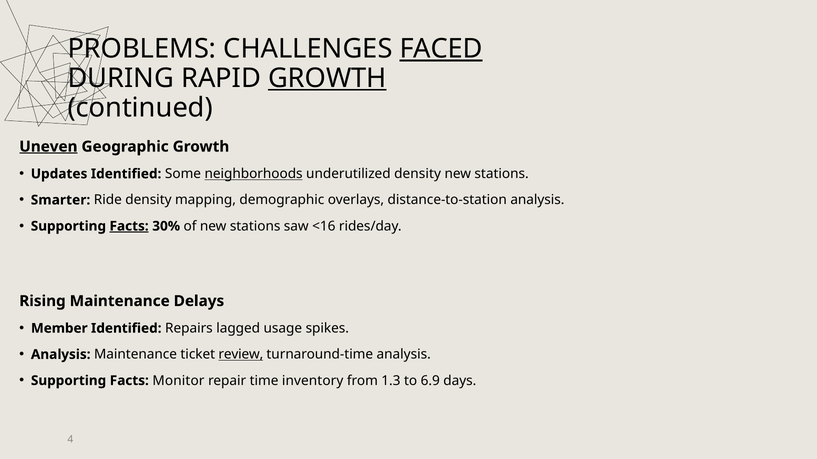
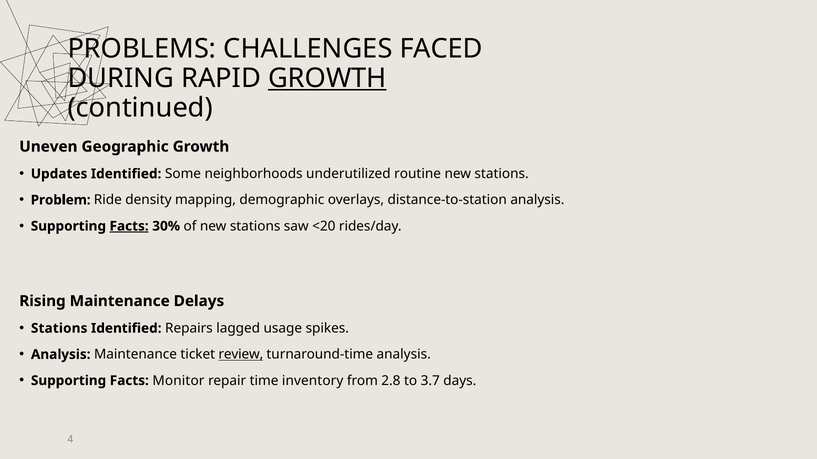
FACED underline: present -> none
Uneven underline: present -> none
neighborhoods underline: present -> none
underutilized density: density -> routine
Smarter: Smarter -> Problem
<16: <16 -> <20
Member at (59, 329): Member -> Stations
1.3: 1.3 -> 2.8
6.9: 6.9 -> 3.7
